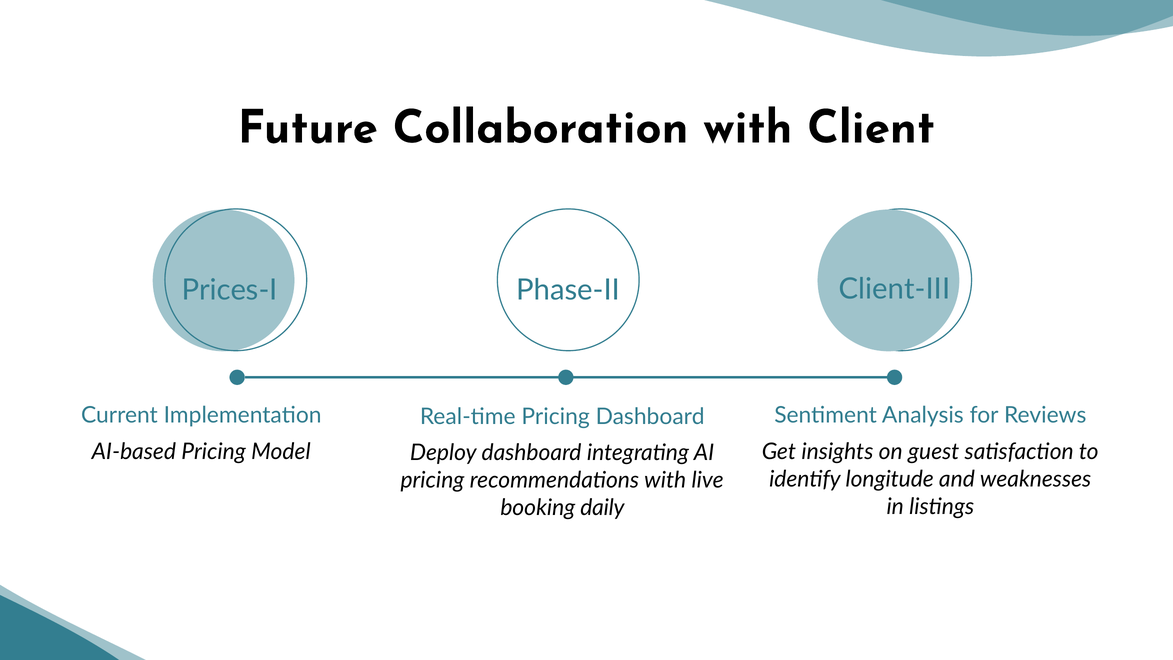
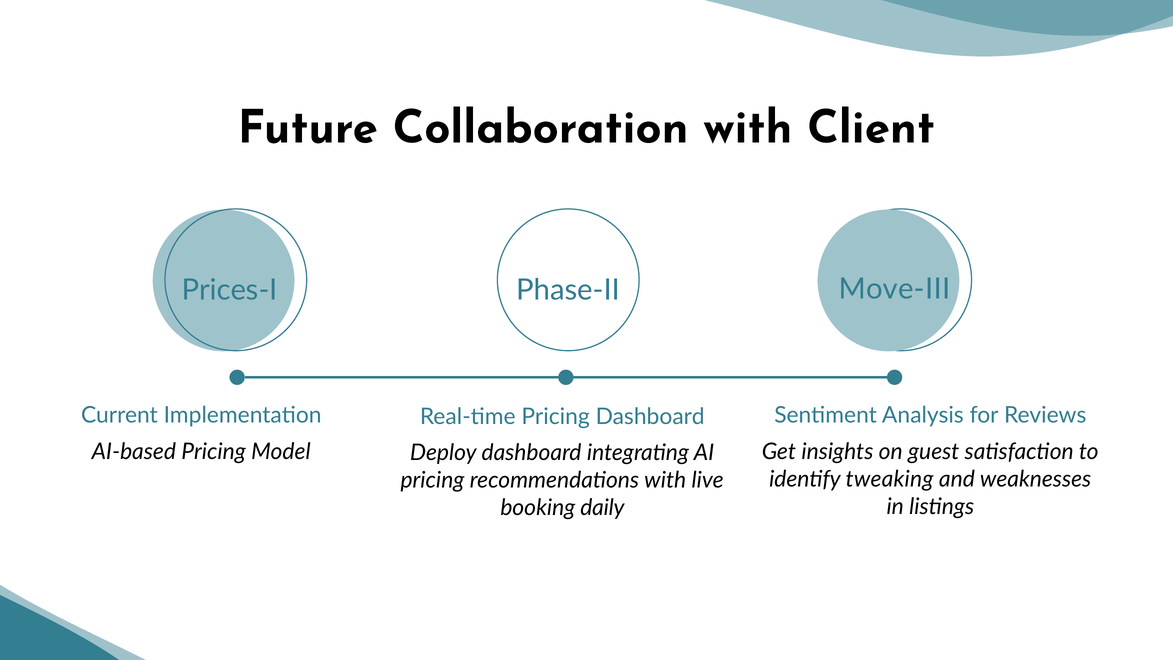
Client-III: Client-III -> Move-III
longitude: longitude -> tweaking
